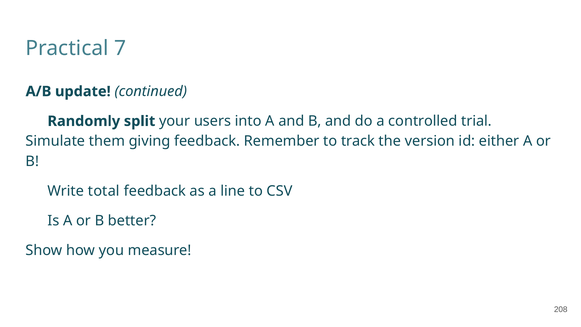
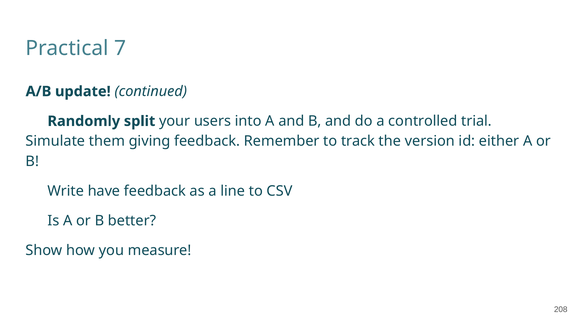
total: total -> have
